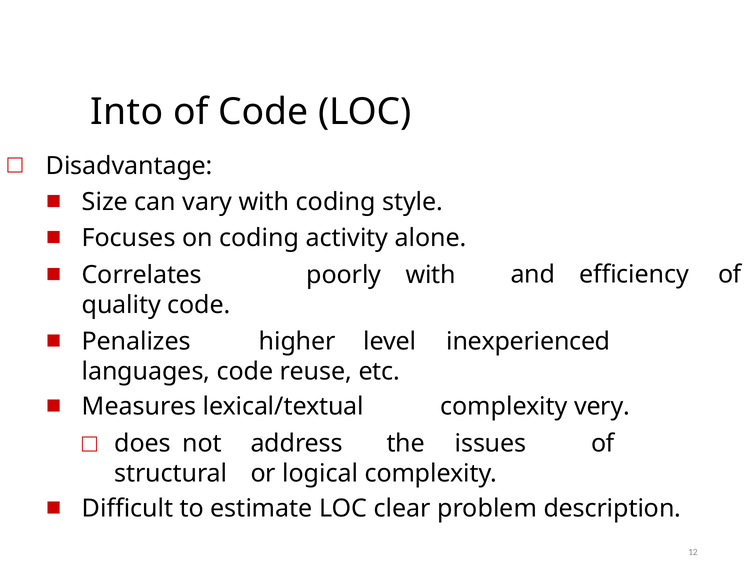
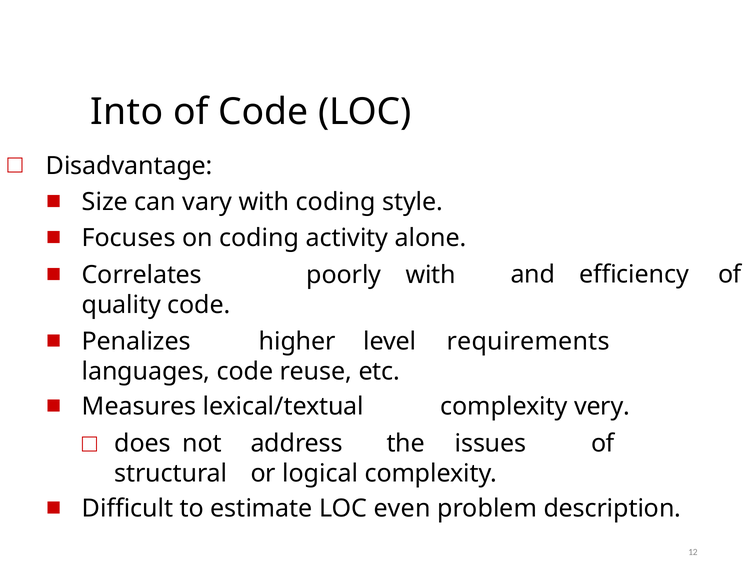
inexperienced: inexperienced -> requirements
clear: clear -> even
